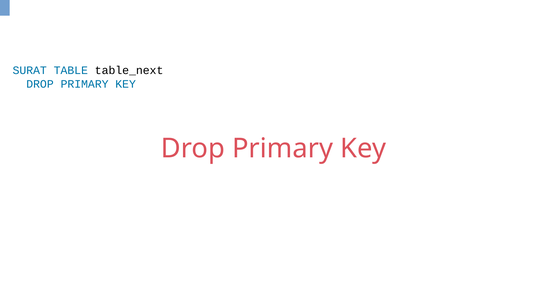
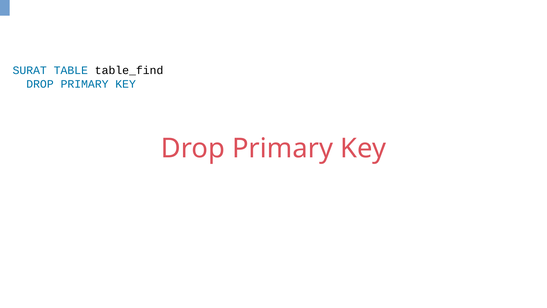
table_next: table_next -> table_find
